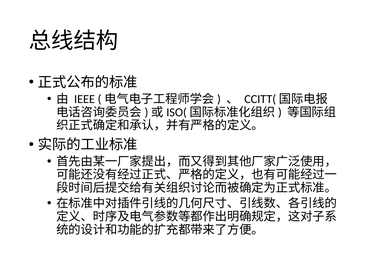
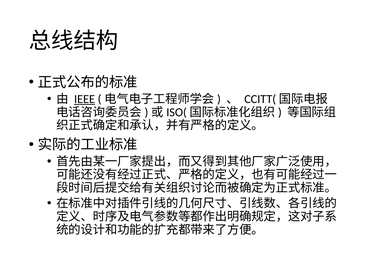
IEEE underline: none -> present
